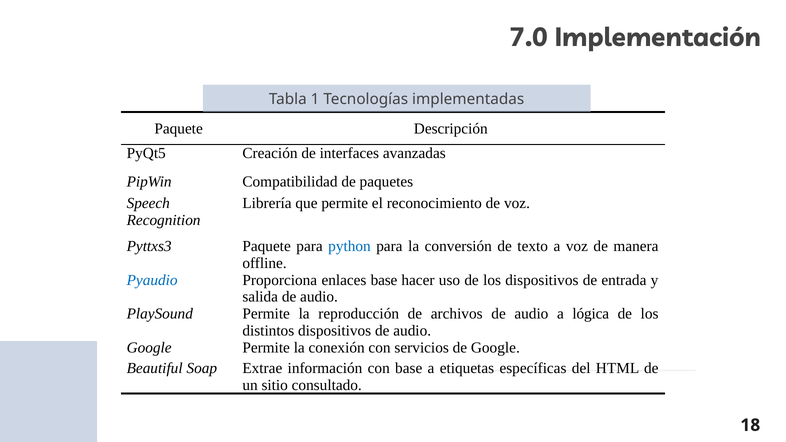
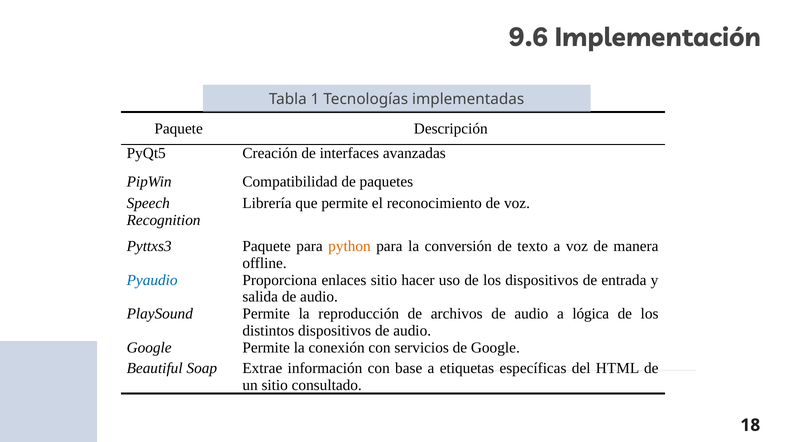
7.0: 7.0 -> 9.6
python colour: blue -> orange
enlaces base: base -> sitio
